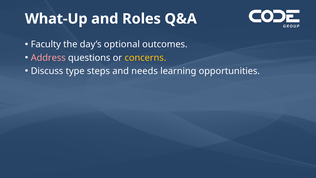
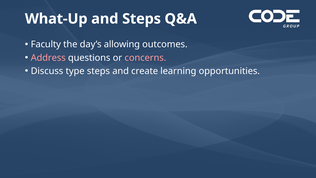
and Roles: Roles -> Steps
optional: optional -> allowing
concerns colour: yellow -> pink
needs: needs -> create
